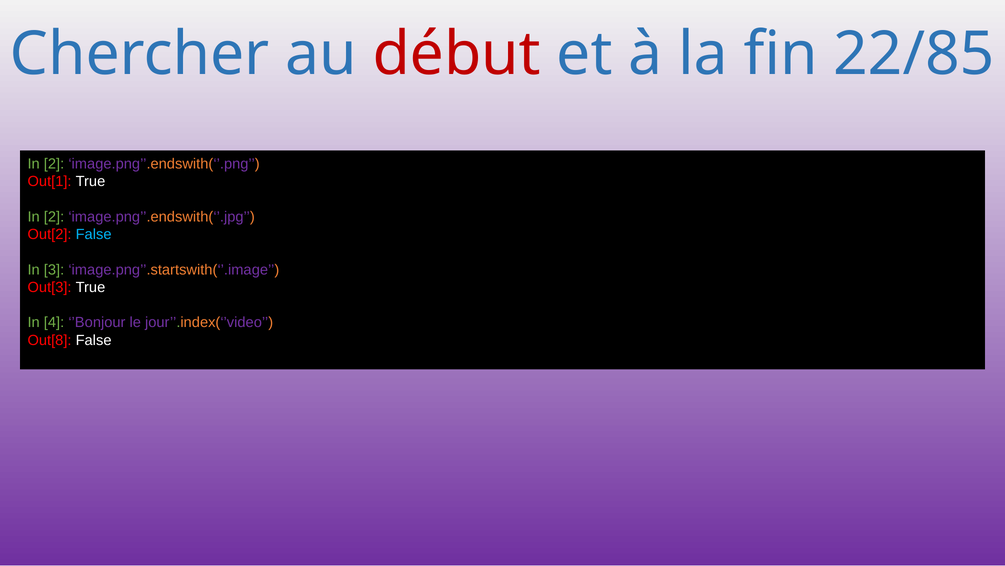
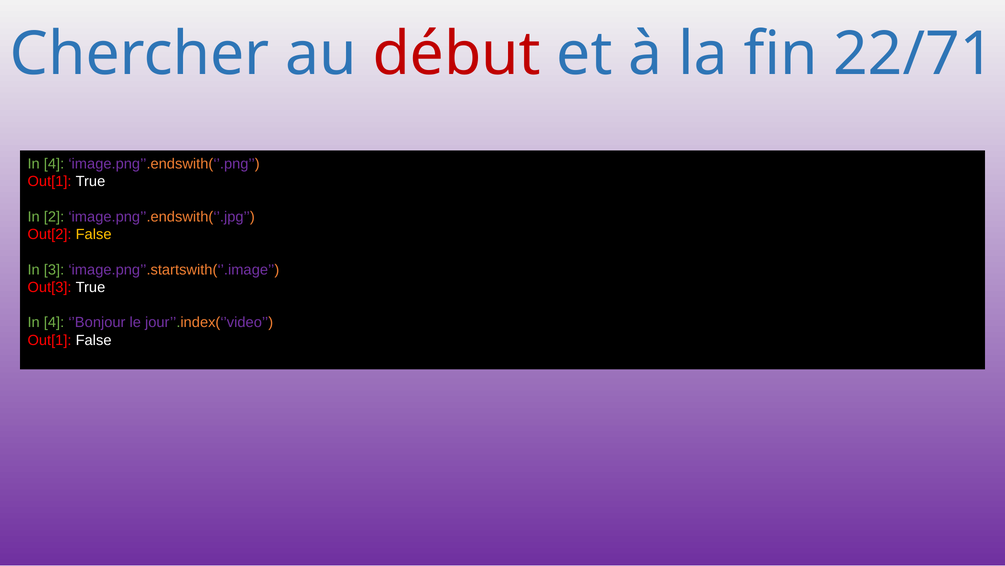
22/85: 22/85 -> 22/71
2 at (54, 164): 2 -> 4
False at (94, 234) colour: light blue -> yellow
Out[8 at (50, 340): Out[8 -> Out[1
